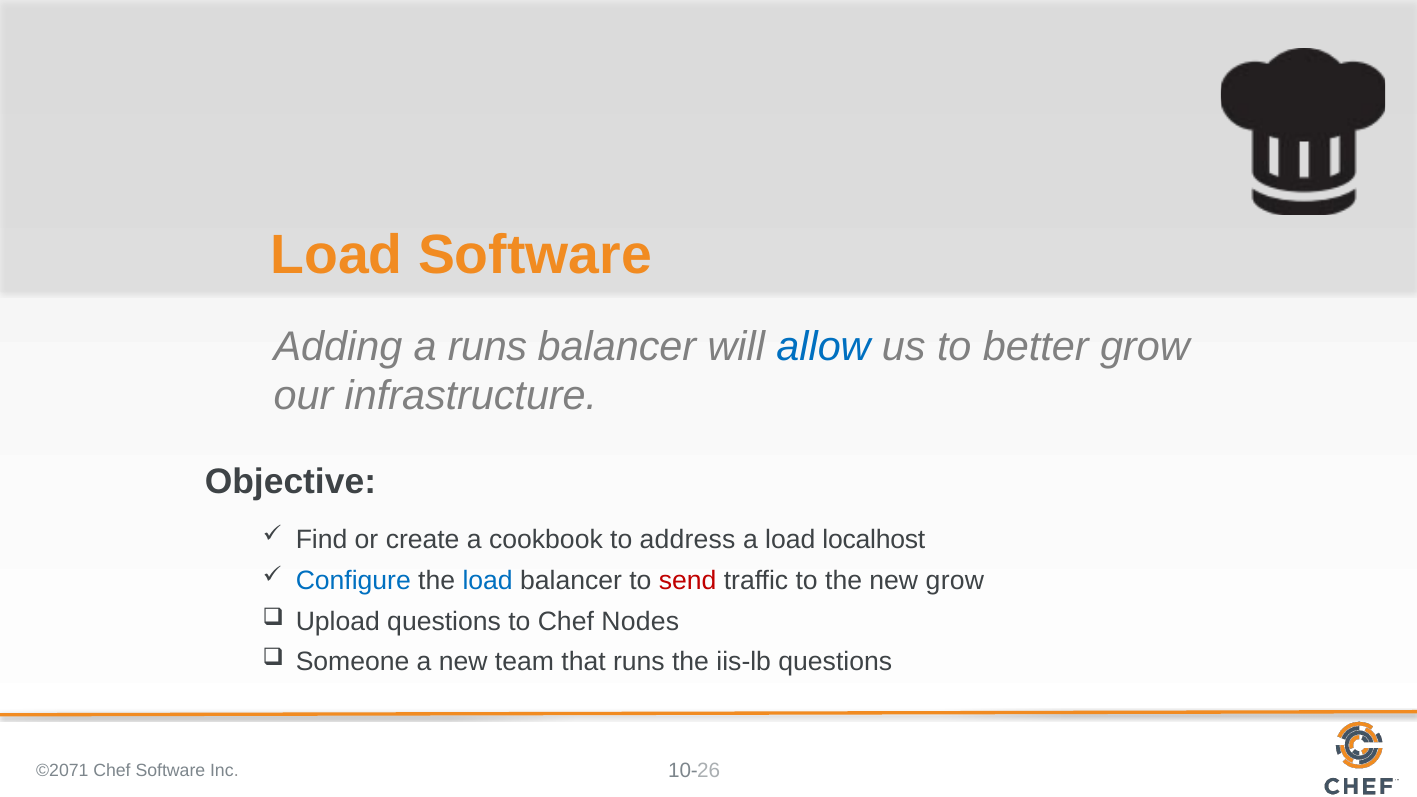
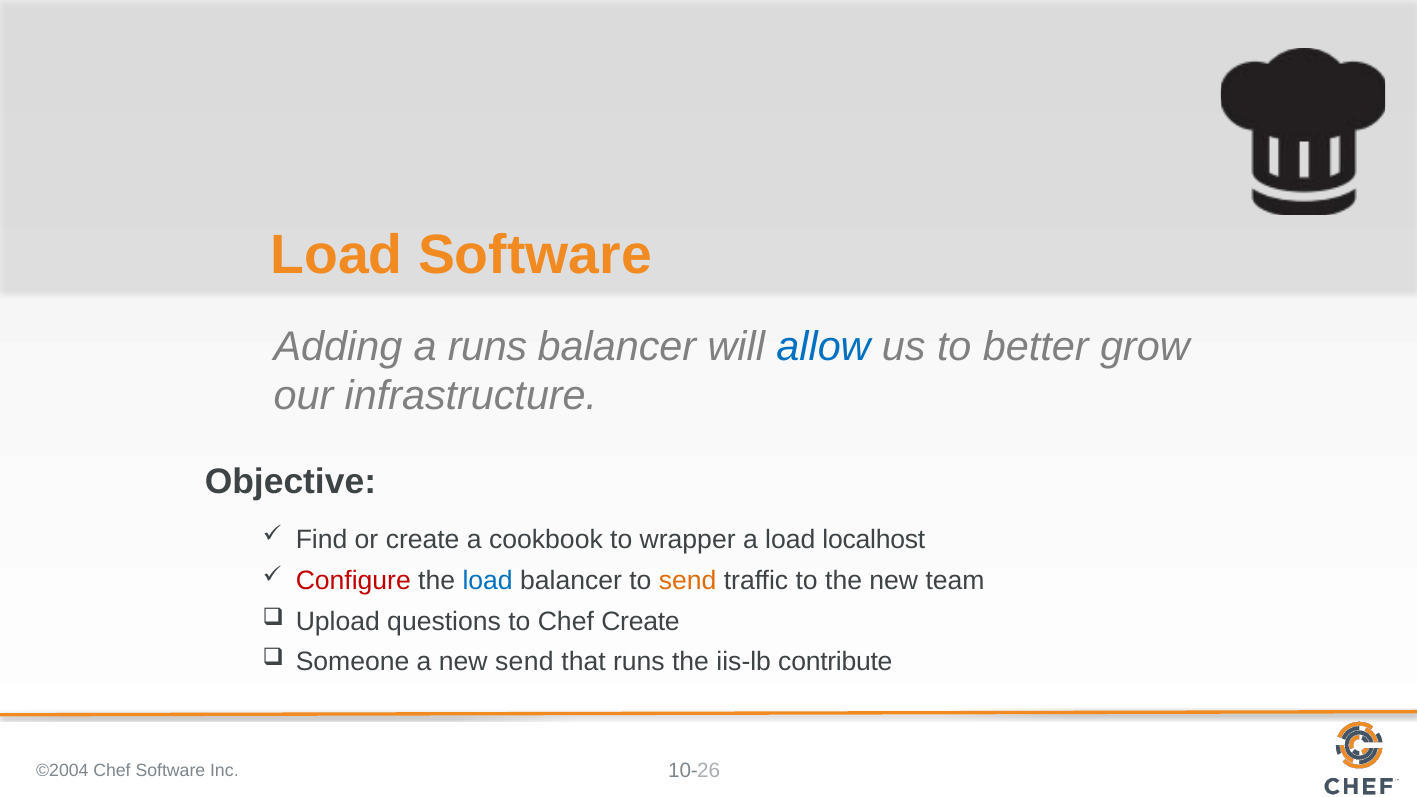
address: address -> wrapper
Configure colour: blue -> red
send at (688, 581) colour: red -> orange
new grow: grow -> team
Chef Nodes: Nodes -> Create
new team: team -> send
iis-lb questions: questions -> contribute
©2071: ©2071 -> ©2004
